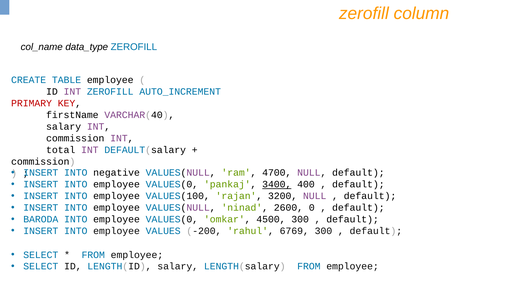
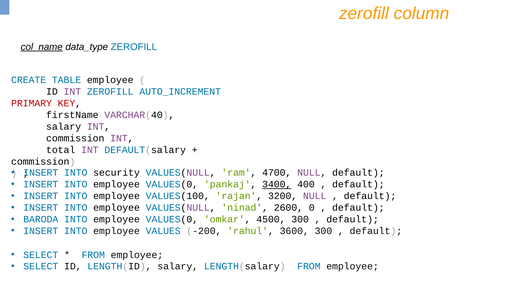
col_name underline: none -> present
negative: negative -> security
6769: 6769 -> 3600
